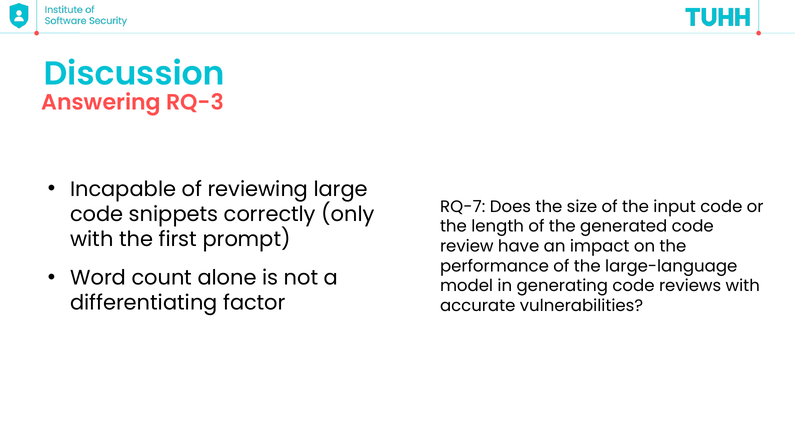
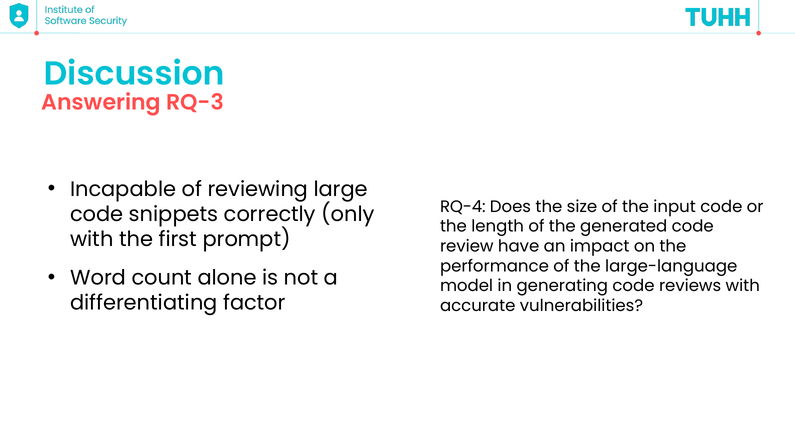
RQ-7: RQ-7 -> RQ-4
